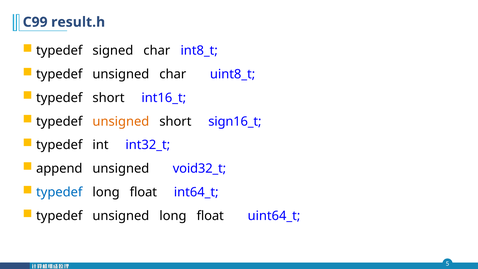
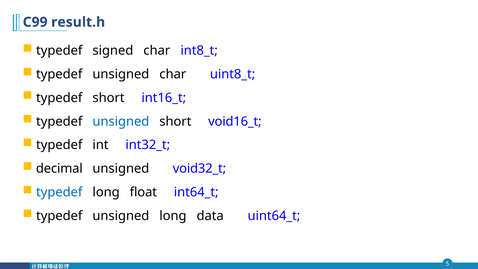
unsigned at (121, 121) colour: orange -> blue
sign16_t: sign16_t -> void16_t
append: append -> decimal
unsigned long float: float -> data
